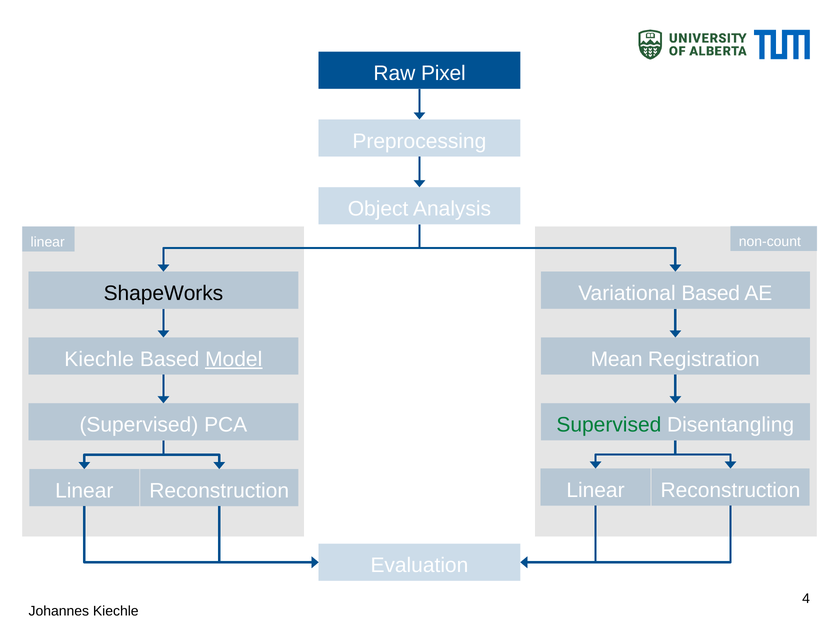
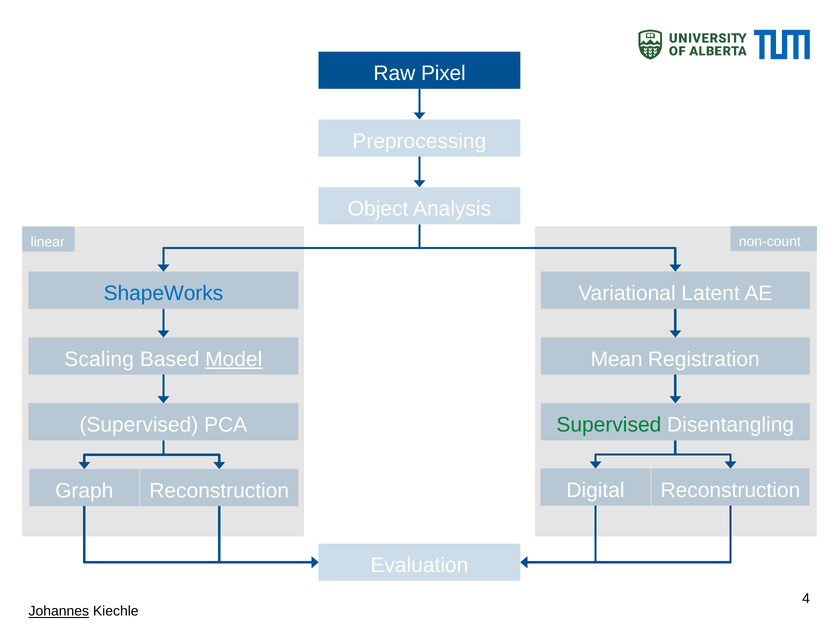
ShapeWorks colour: black -> blue
Variational Based: Based -> Latent
Kiechle at (99, 359): Kiechle -> Scaling
Linear at (596, 490): Linear -> Digital
Linear at (84, 491): Linear -> Graph
Johannes underline: none -> present
